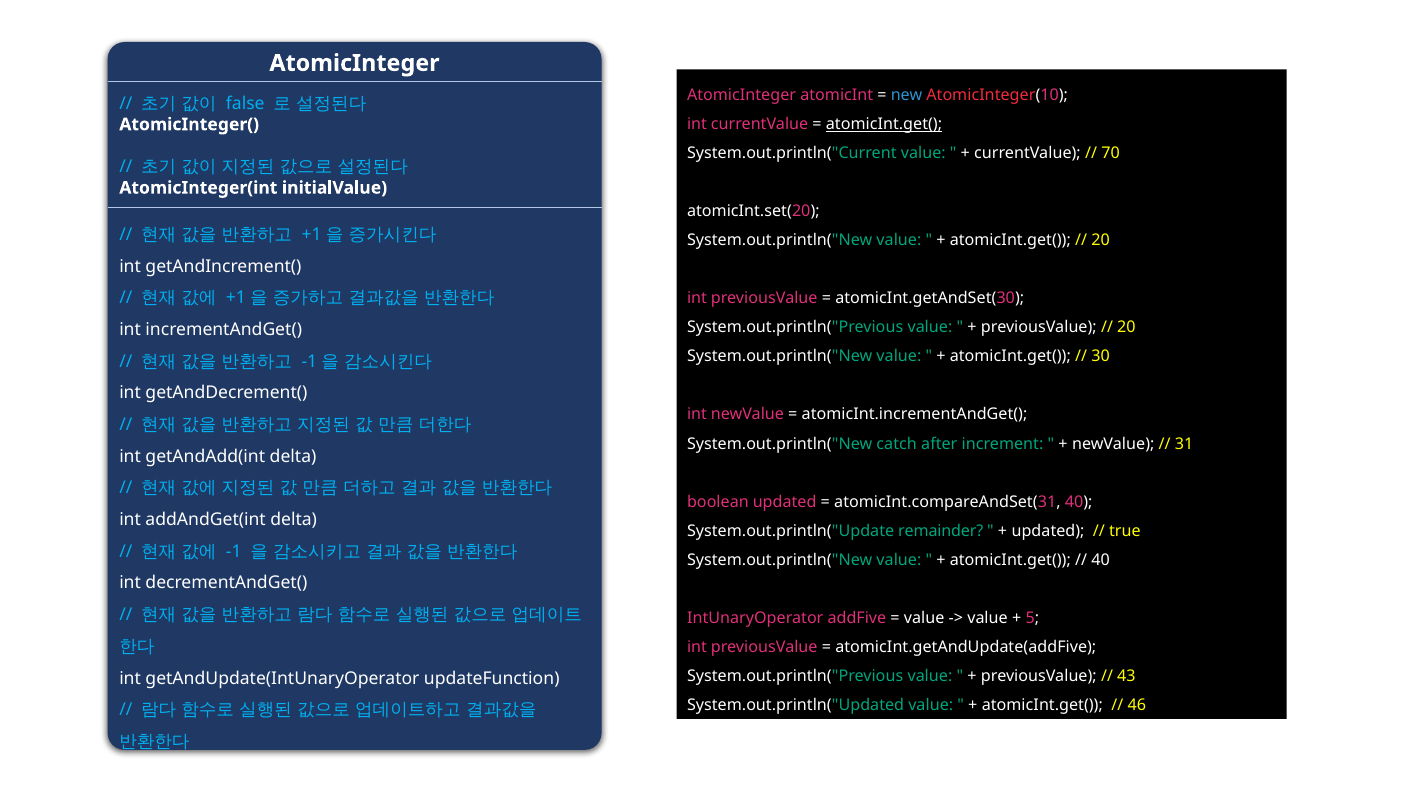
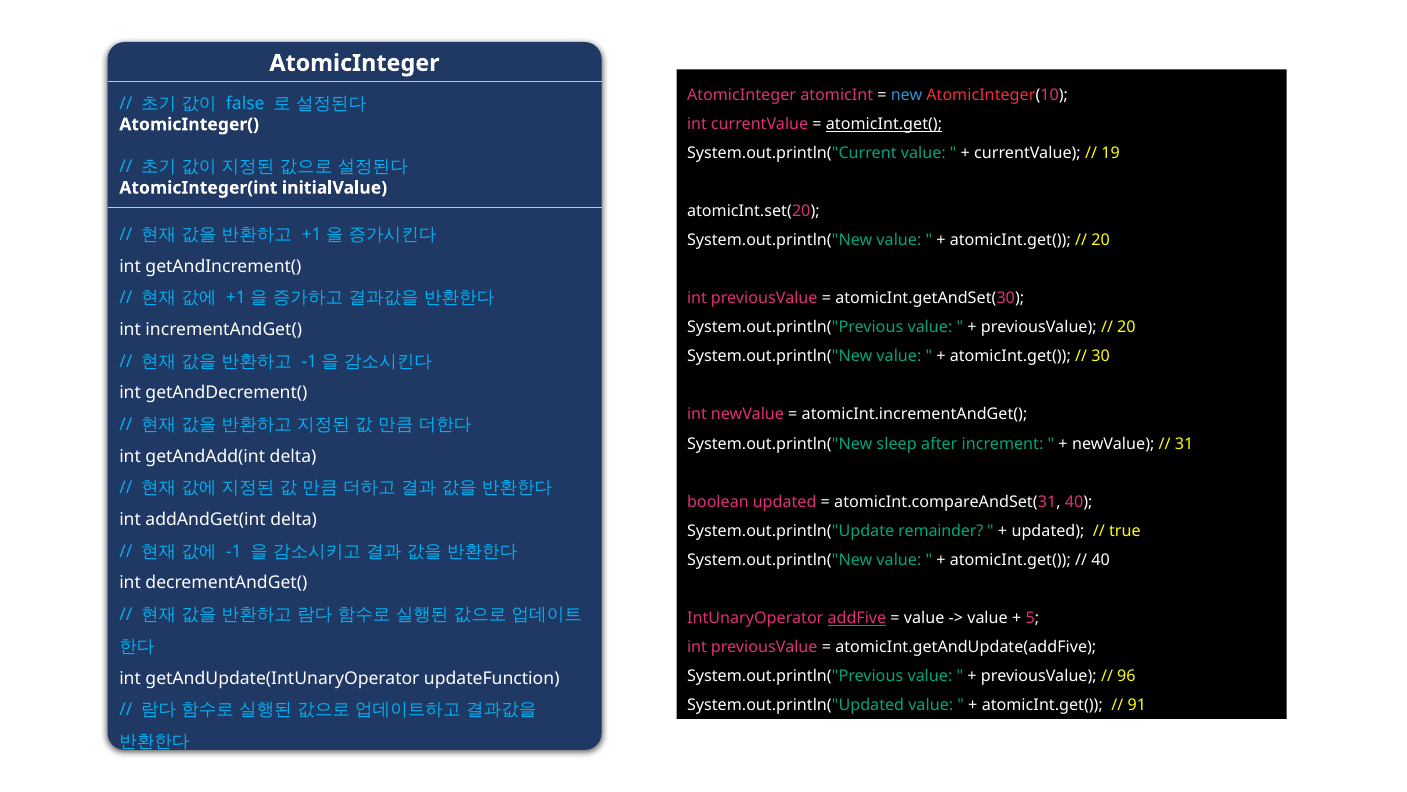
70: 70 -> 19
catch: catch -> sleep
addFive underline: none -> present
43: 43 -> 96
46: 46 -> 91
